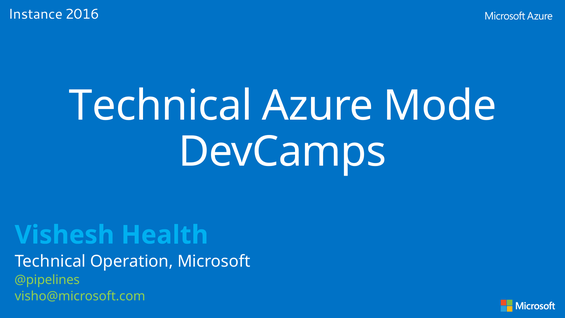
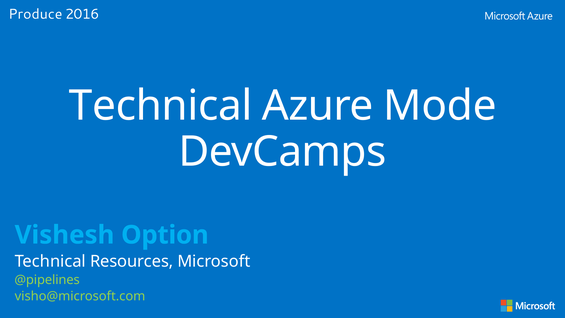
Instance: Instance -> Produce
Health: Health -> Option
Operation: Operation -> Resources
